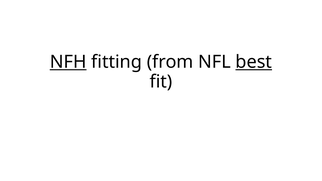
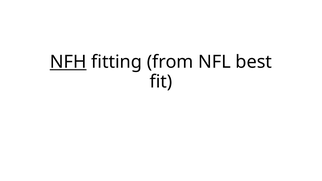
best underline: present -> none
